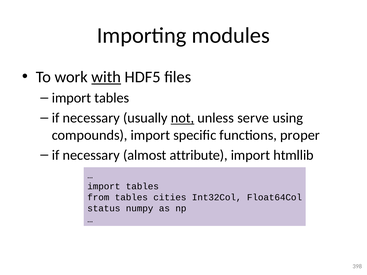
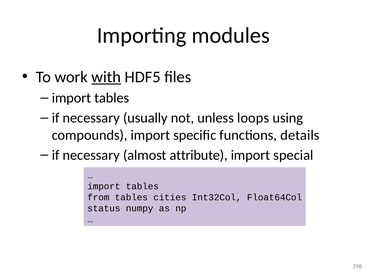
not underline: present -> none
serve: serve -> loops
proper: proper -> details
htmllib: htmllib -> special
